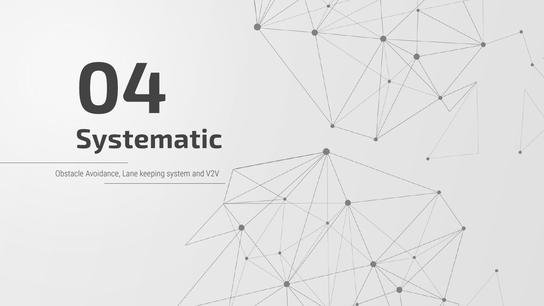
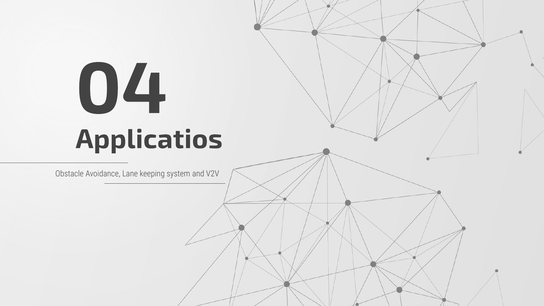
Systematic: Systematic -> Applicatios
